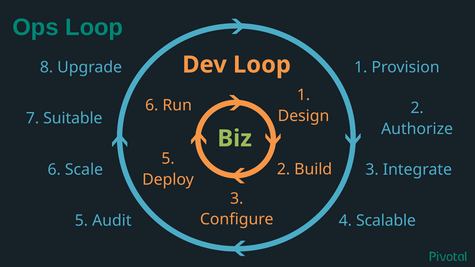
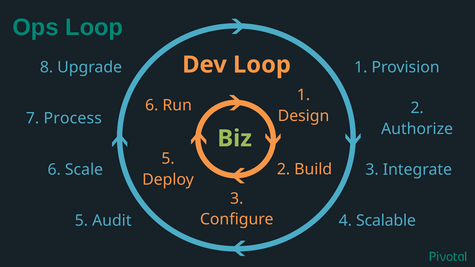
Suitable: Suitable -> Process
